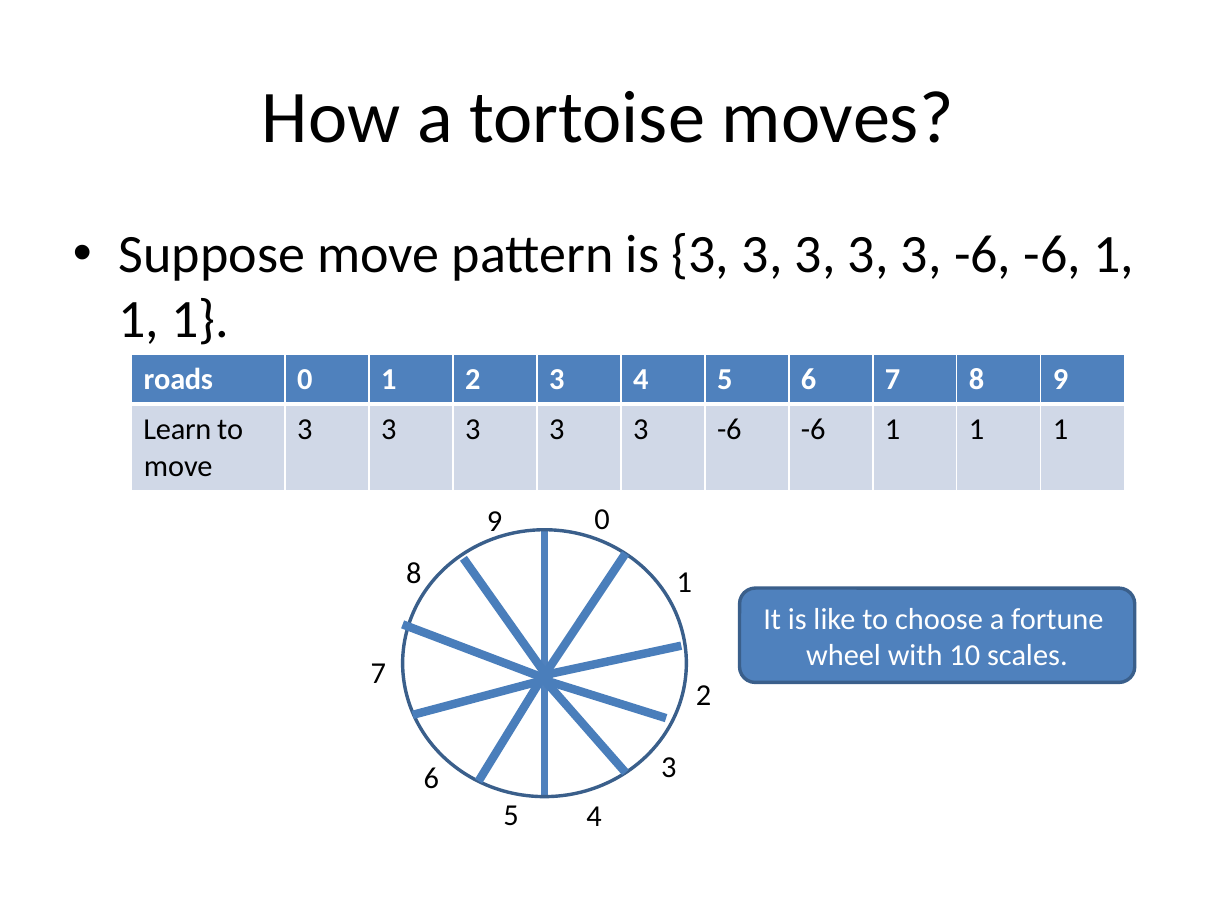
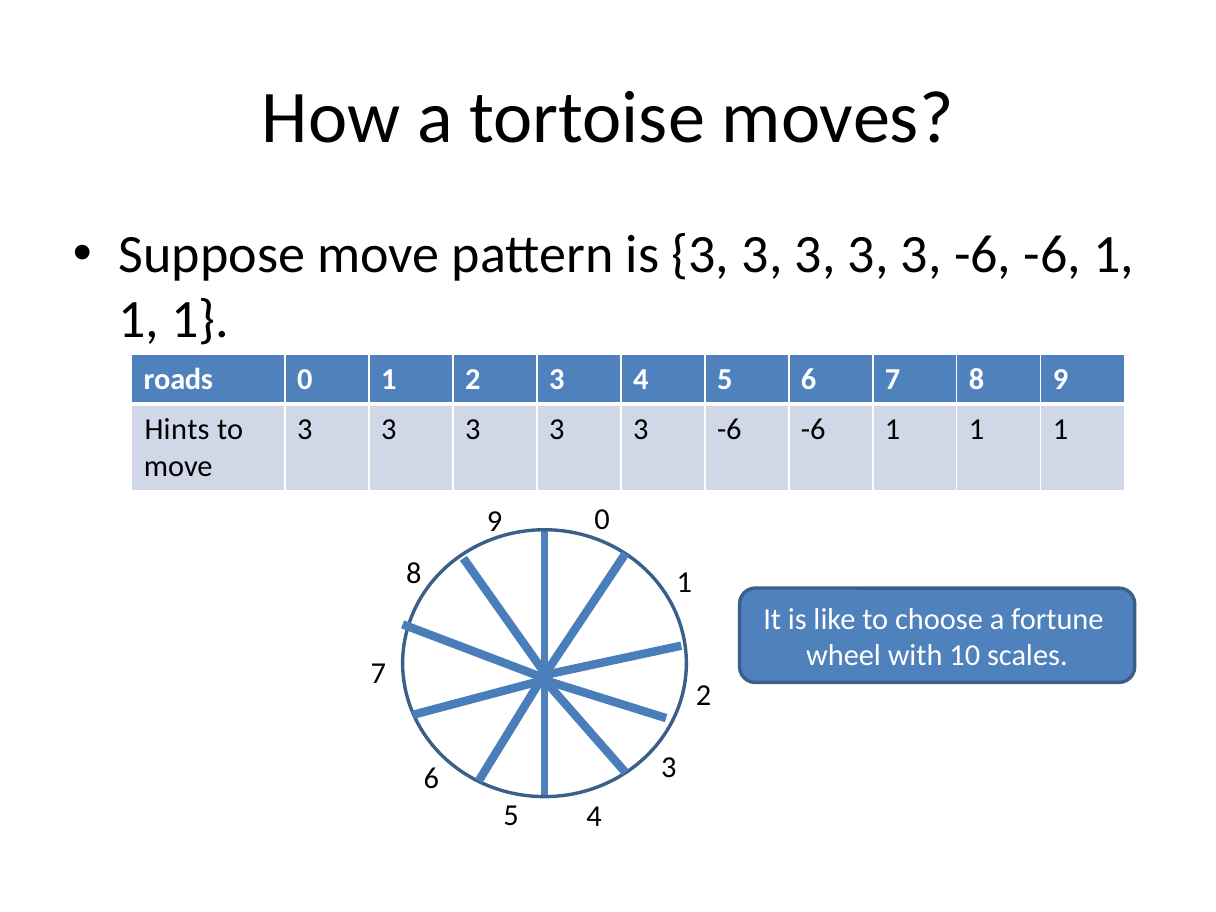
Learn: Learn -> Hints
